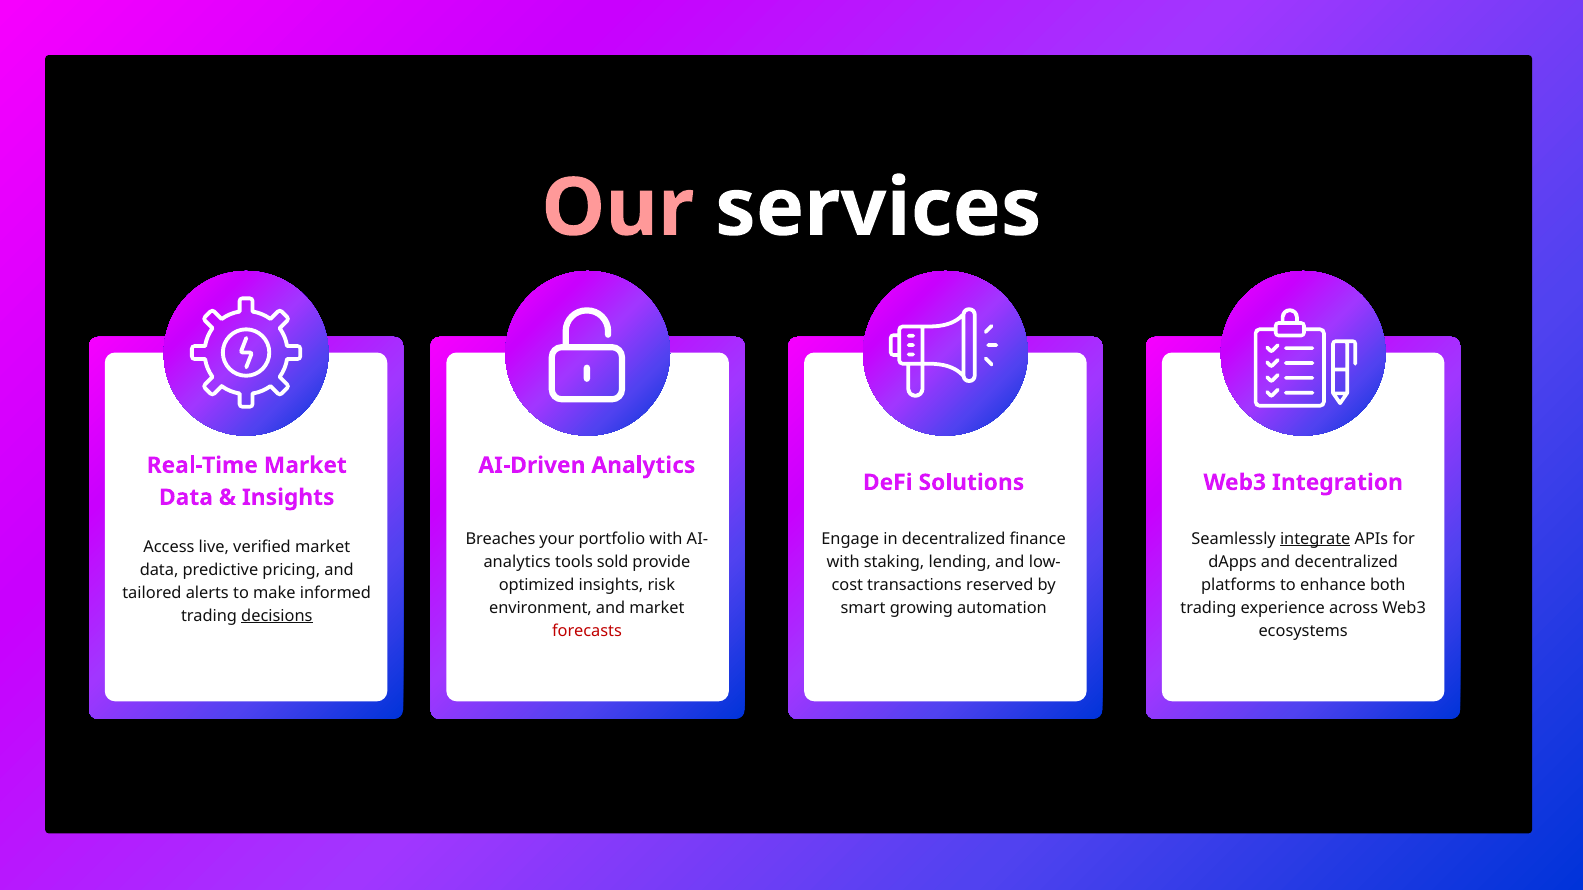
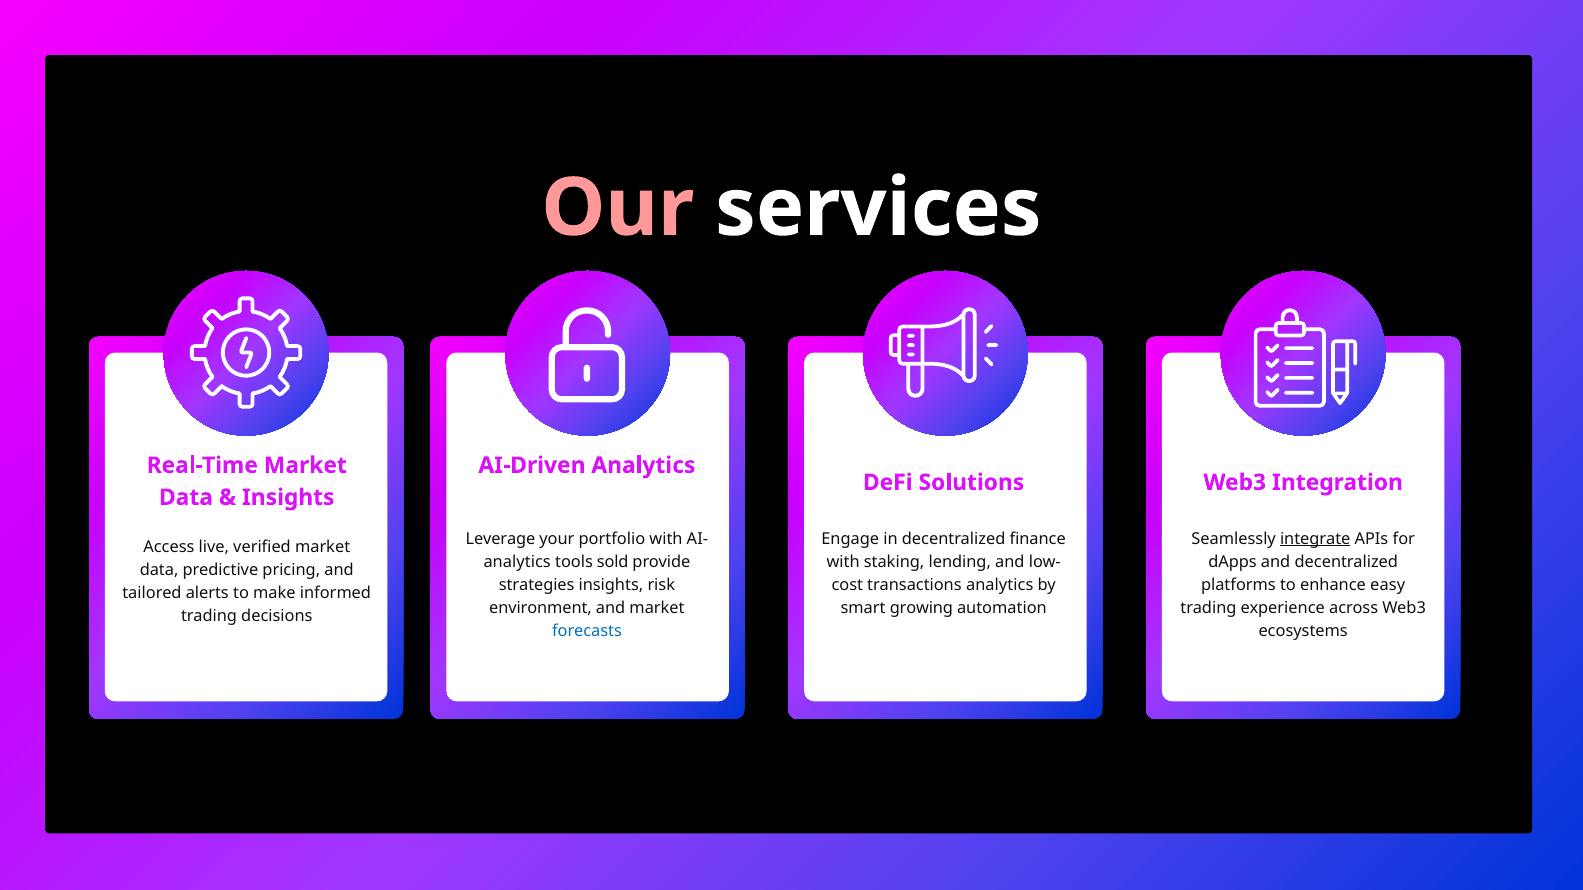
Breaches: Breaches -> Leverage
optimized: optimized -> strategies
transactions reserved: reserved -> analytics
both: both -> easy
decisions underline: present -> none
forecasts colour: red -> blue
